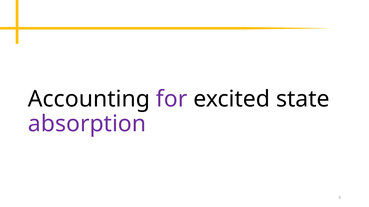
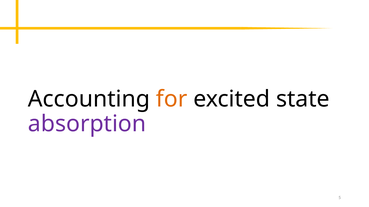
for colour: purple -> orange
